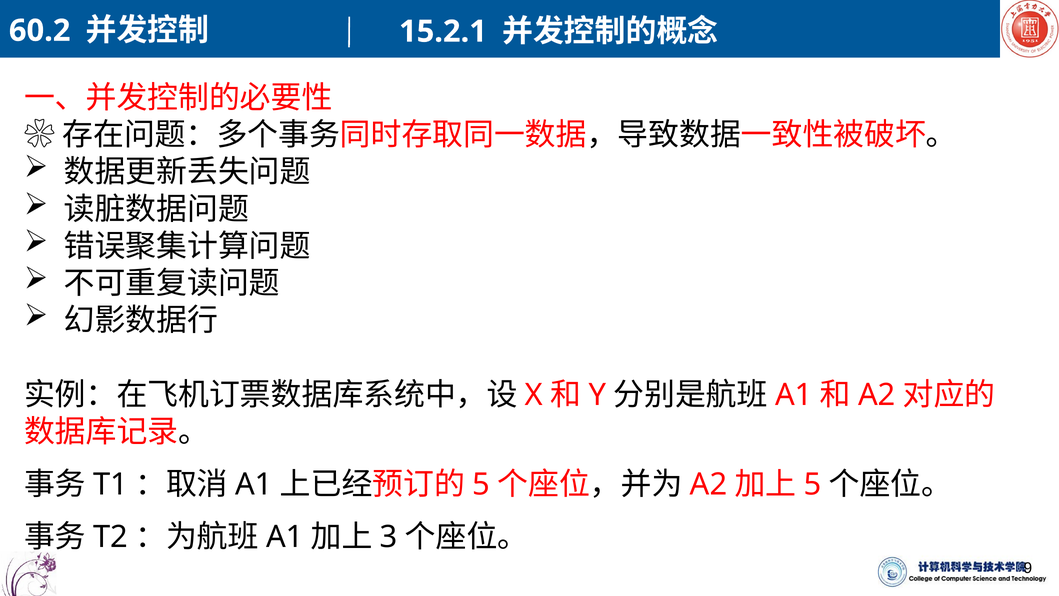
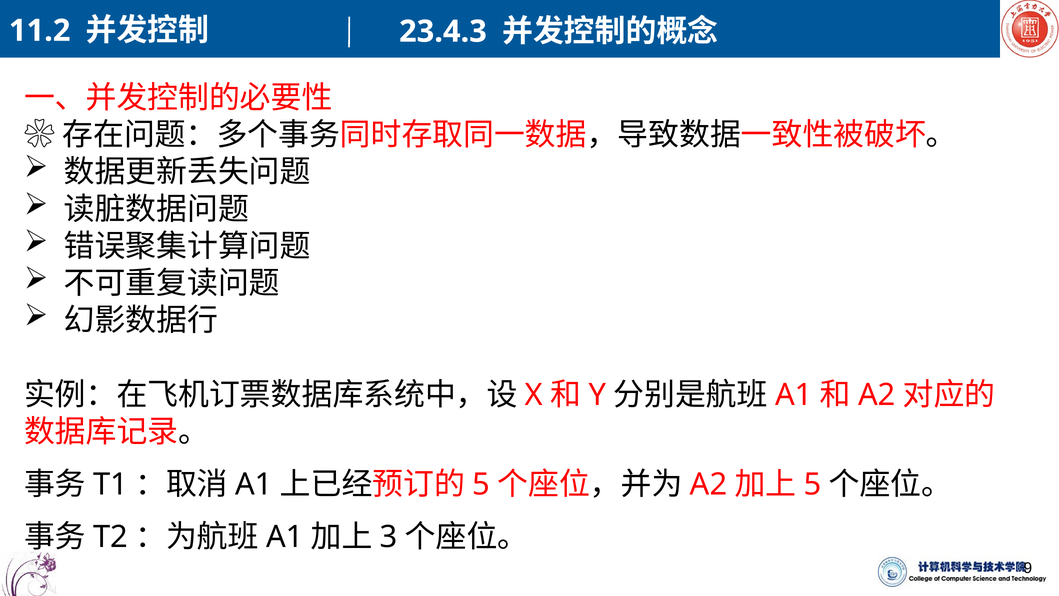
60.2: 60.2 -> 11.2
15.2.1: 15.2.1 -> 23.4.3
